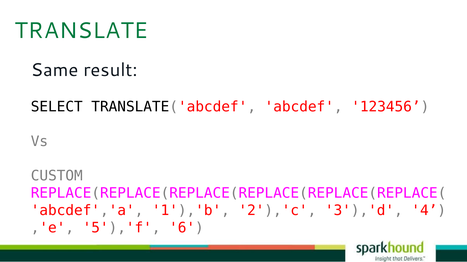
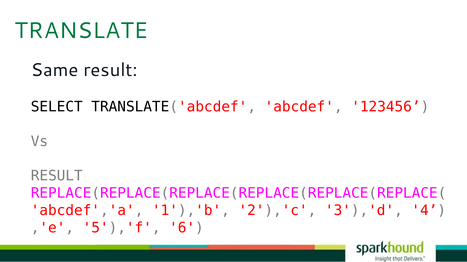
CUSTOM at (57, 176): CUSTOM -> RESULT
